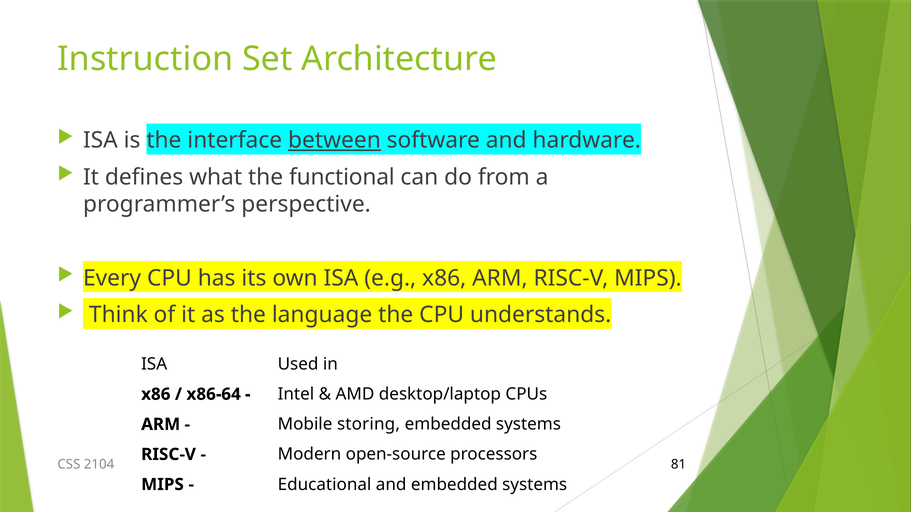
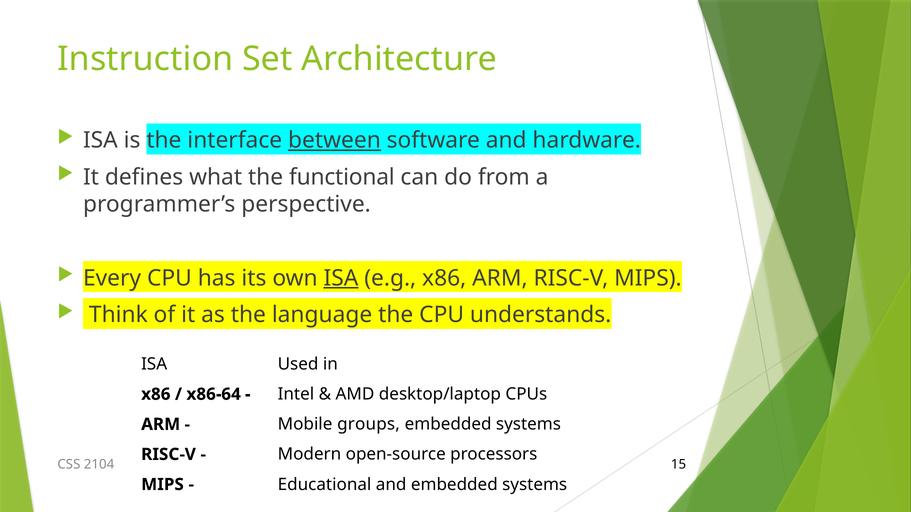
ISA at (341, 278) underline: none -> present
storing: storing -> groups
81: 81 -> 15
